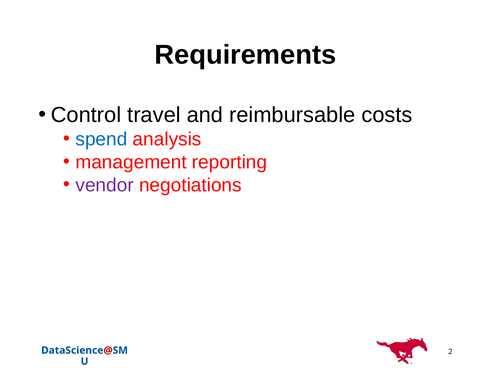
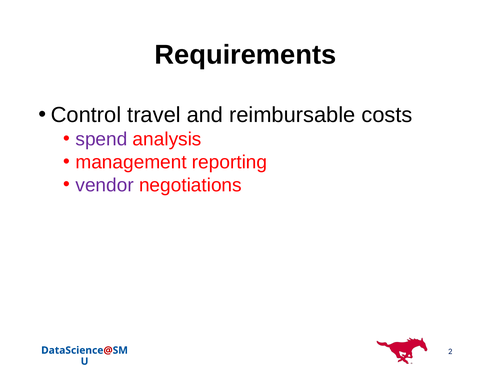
spend colour: blue -> purple
